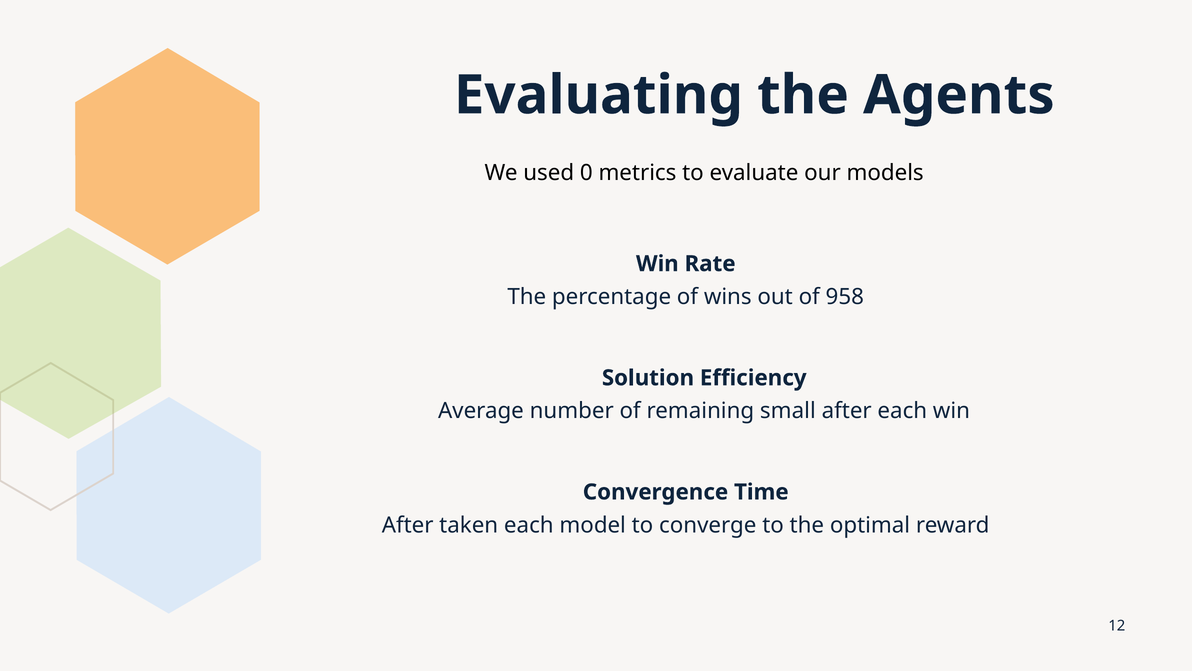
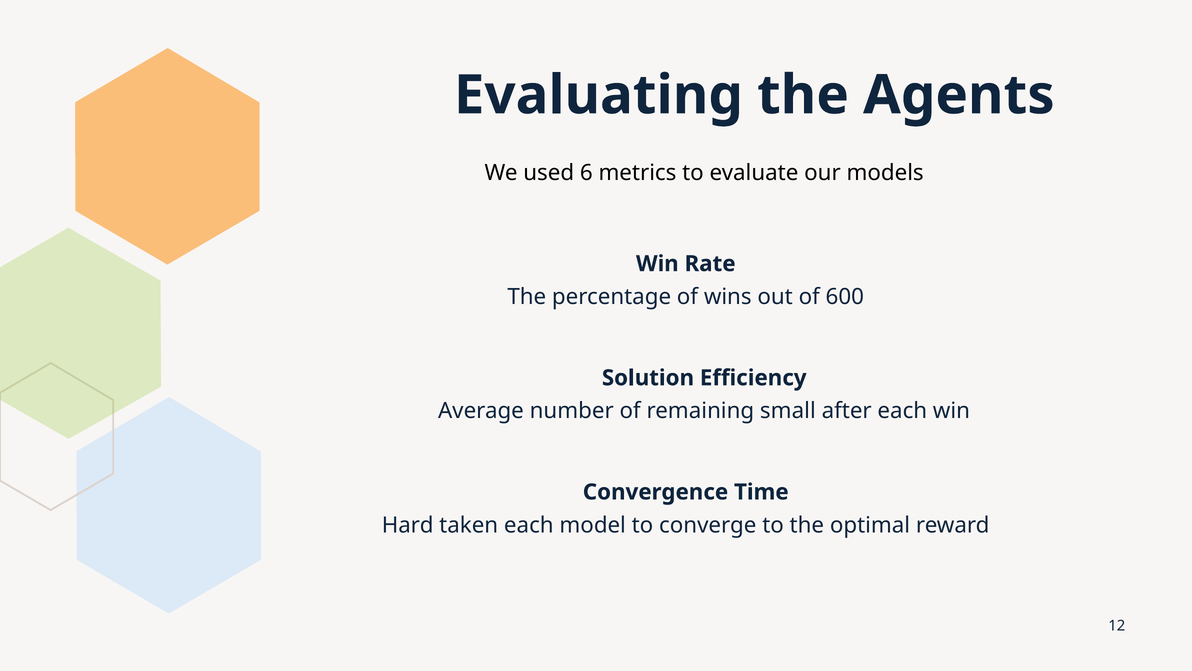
0: 0 -> 6
958: 958 -> 600
After at (408, 525): After -> Hard
